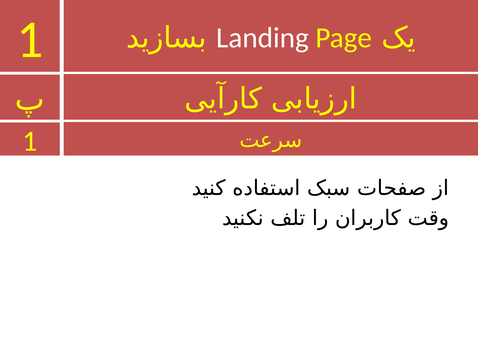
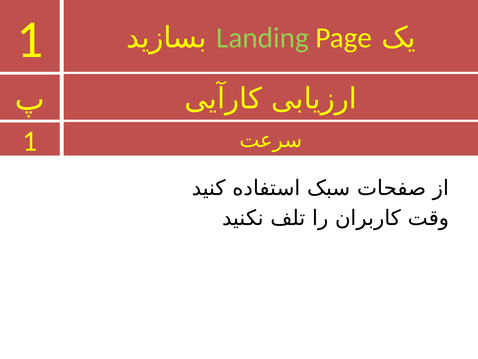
Landing colour: white -> light green
